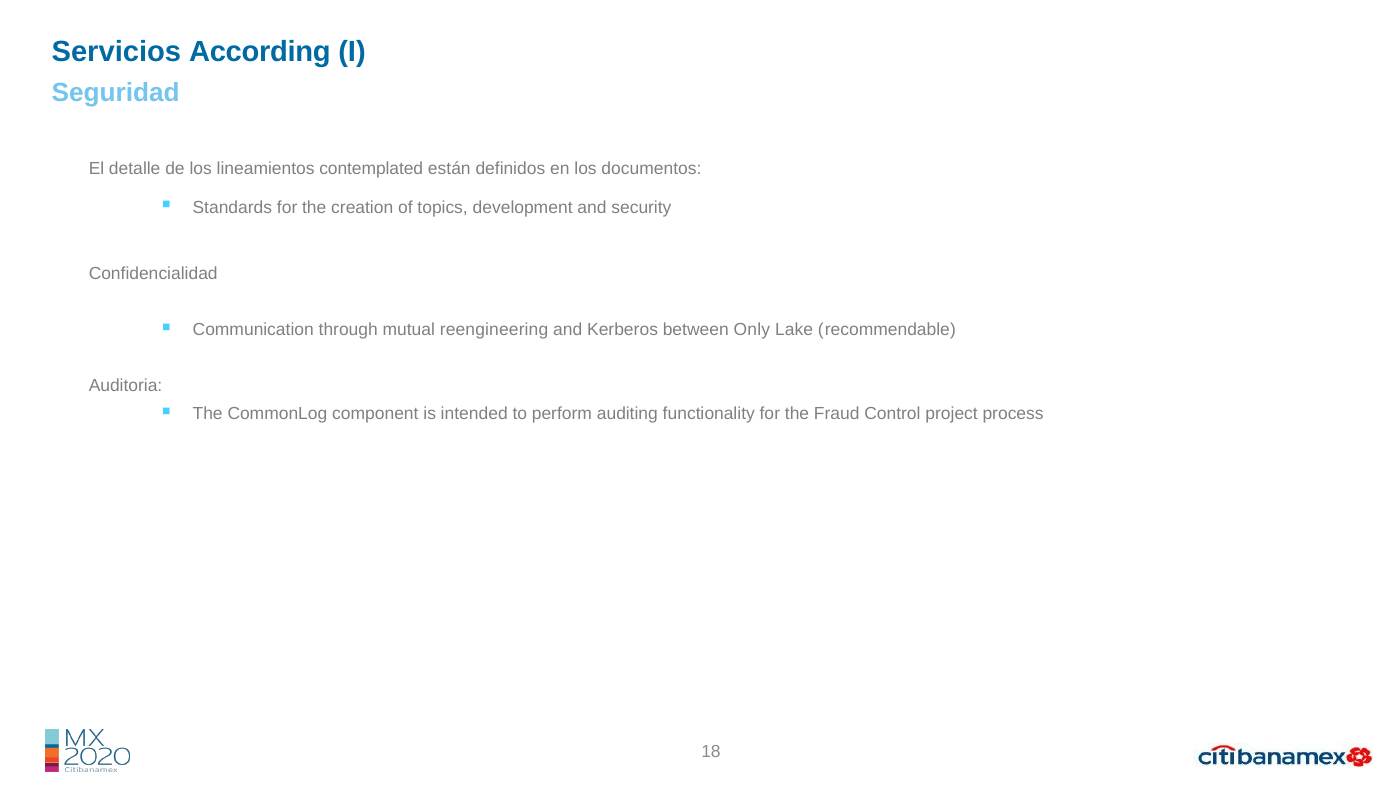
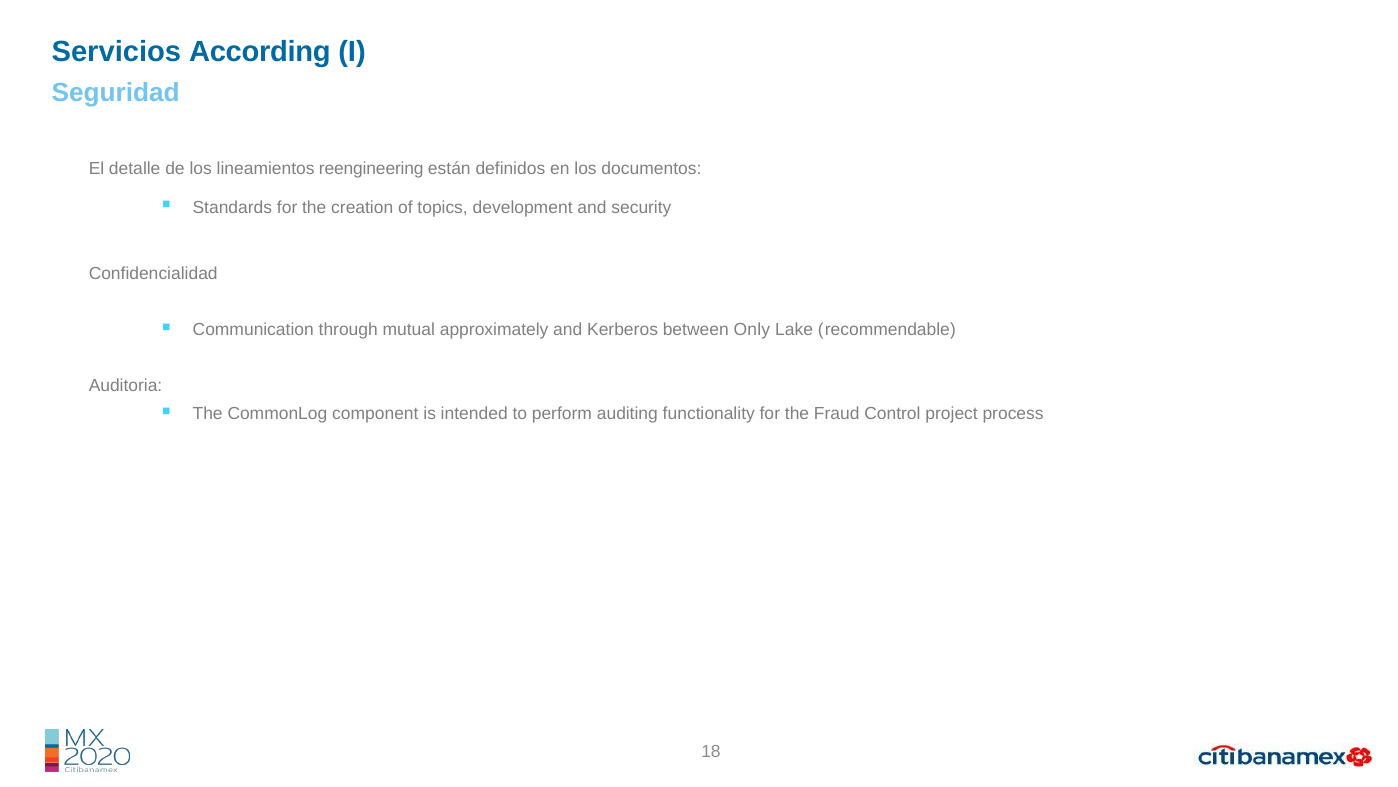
contemplated: contemplated -> reengineering
reengineering: reengineering -> approximately
